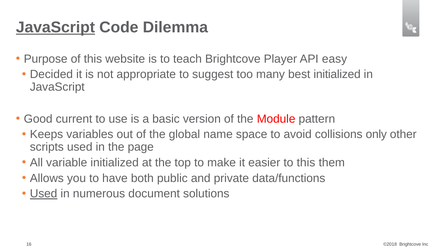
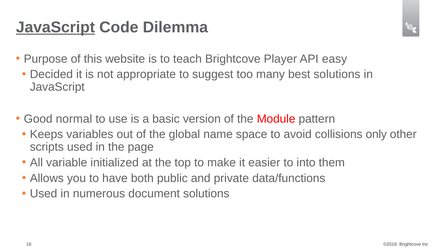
best initialized: initialized -> solutions
current: current -> normal
to this: this -> into
Used at (44, 194) underline: present -> none
